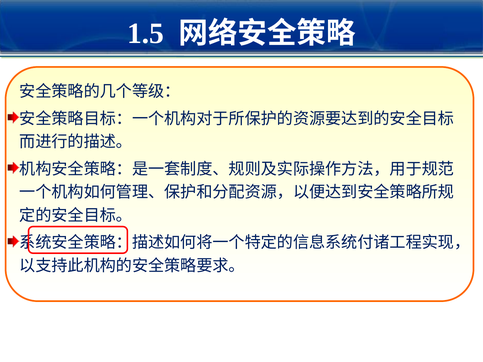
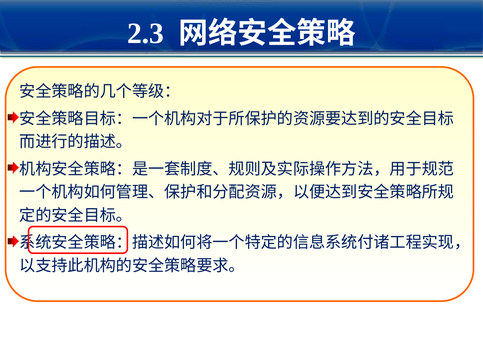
1.5: 1.5 -> 2.3
